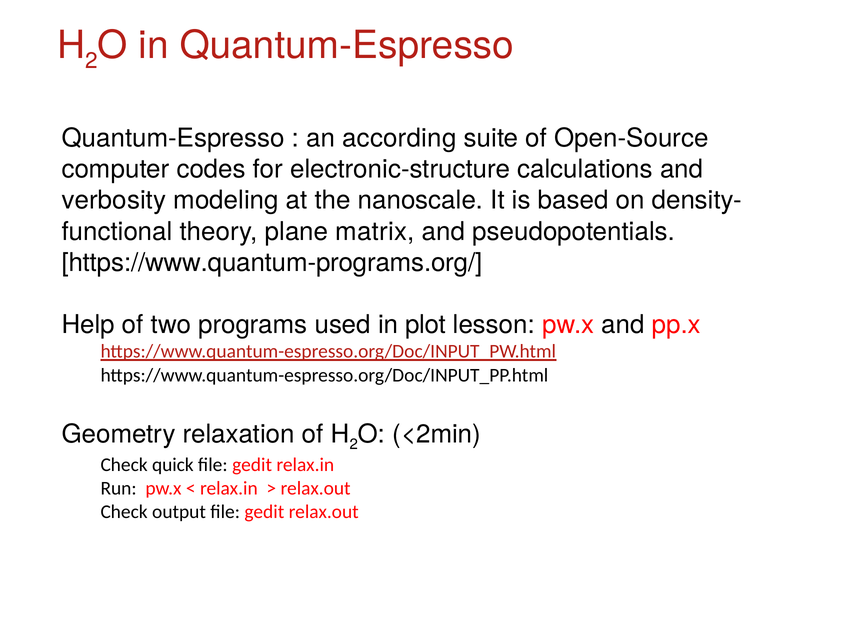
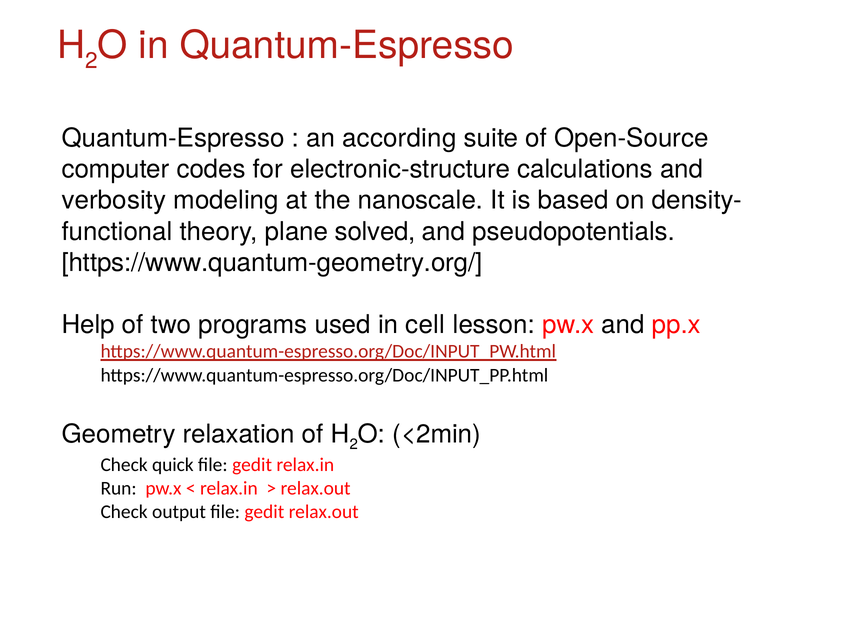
matrix: matrix -> solved
https://www.quantum-programs.org/: https://www.quantum-programs.org/ -> https://www.quantum-geometry.org/
plot: plot -> cell
